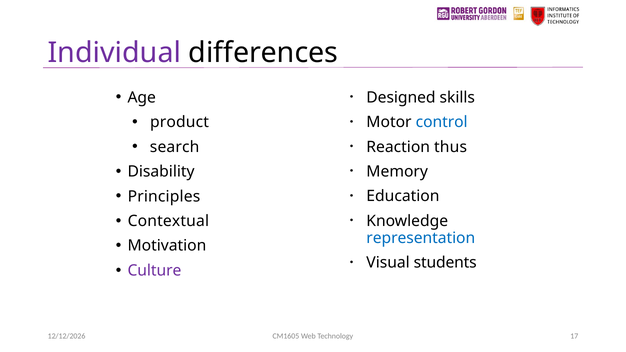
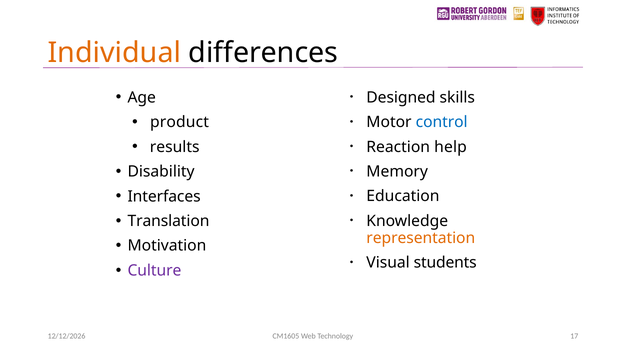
Individual colour: purple -> orange
search: search -> results
thus: thus -> help
Principles: Principles -> Interfaces
Contextual: Contextual -> Translation
representation colour: blue -> orange
